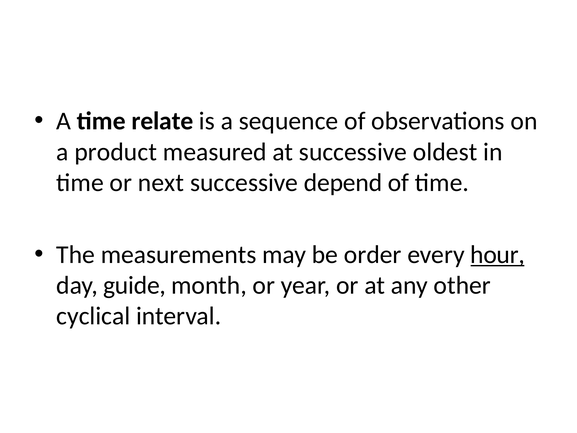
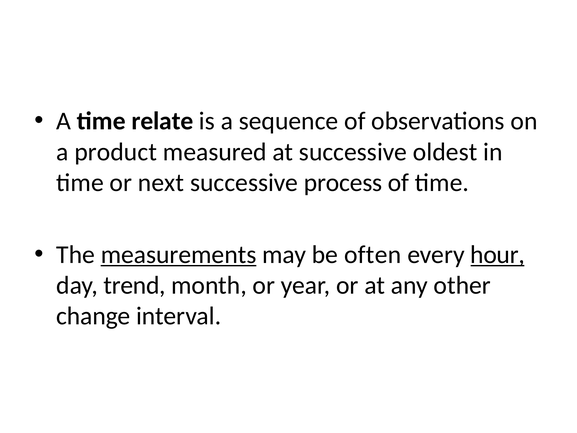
depend: depend -> process
measurements underline: none -> present
order: order -> often
guide: guide -> trend
cyclical: cyclical -> change
